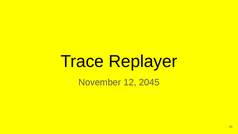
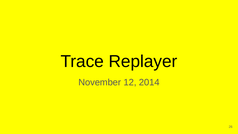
2045: 2045 -> 2014
